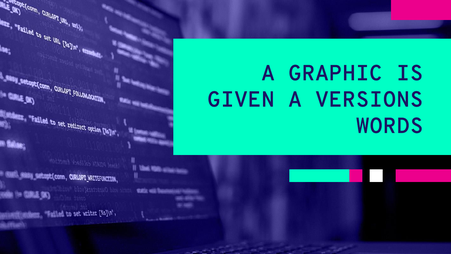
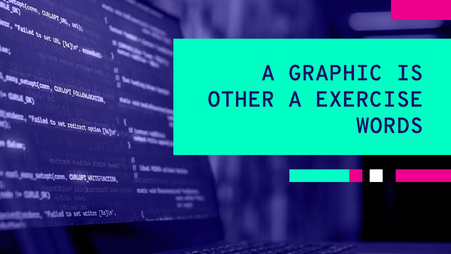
GIVEN: GIVEN -> OTHER
VERSIONS: VERSIONS -> EXERCISE
